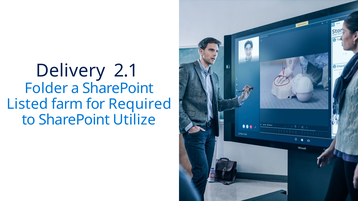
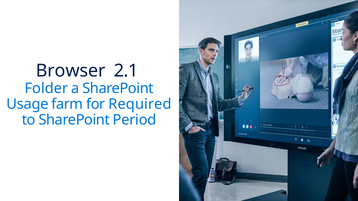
Delivery: Delivery -> Browser
Listed: Listed -> Usage
Utilize: Utilize -> Period
